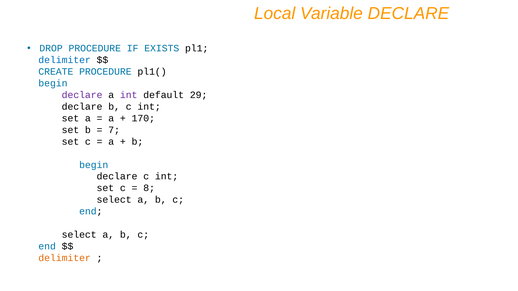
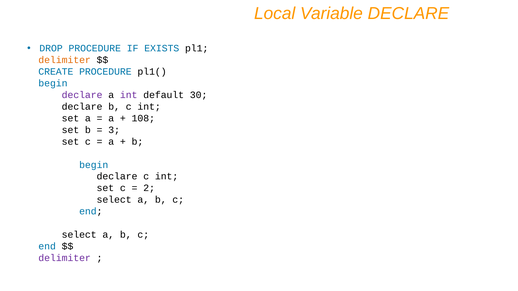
delimiter at (65, 60) colour: blue -> orange
29: 29 -> 30
170: 170 -> 108
7: 7 -> 3
8: 8 -> 2
delimiter at (65, 258) colour: orange -> purple
